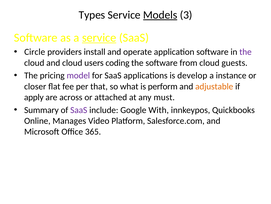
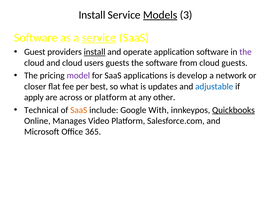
Types at (92, 15): Types -> Install
Circle: Circle -> Guest
install at (95, 52) underline: none -> present
users coding: coding -> guests
instance: instance -> network
that: that -> best
perform: perform -> updates
adjustable colour: orange -> blue
or attached: attached -> platform
must: must -> other
Summary: Summary -> Technical
SaaS at (79, 110) colour: purple -> orange
Quickbooks underline: none -> present
